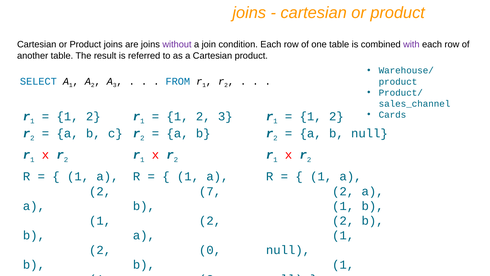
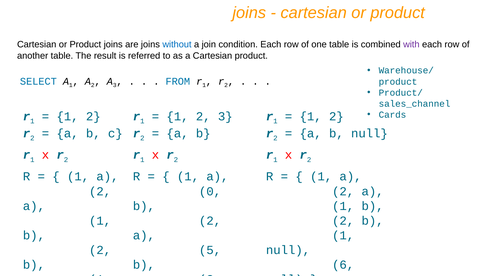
without colour: purple -> blue
7: 7 -> 0
0: 0 -> 5
1 at (343, 265): 1 -> 6
